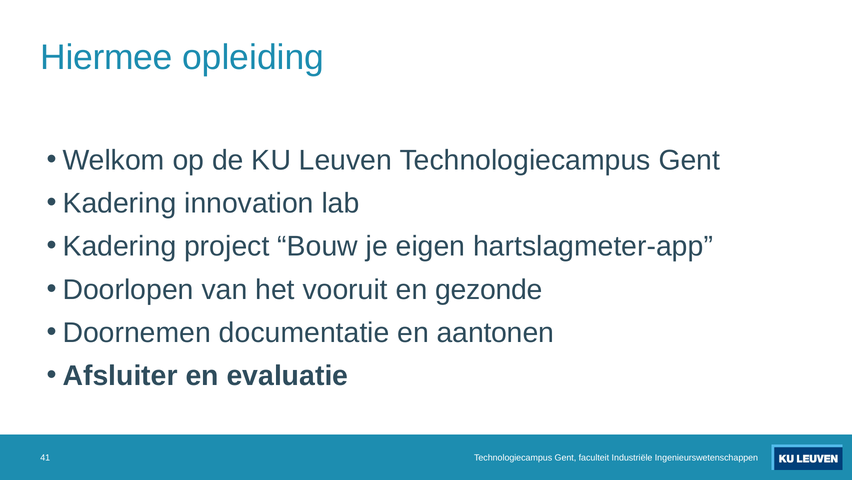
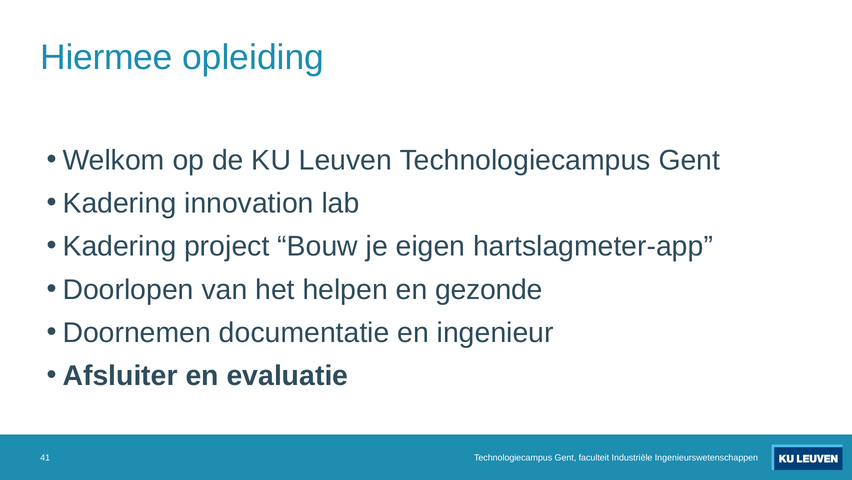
vooruit: vooruit -> helpen
aantonen: aantonen -> ingenieur
